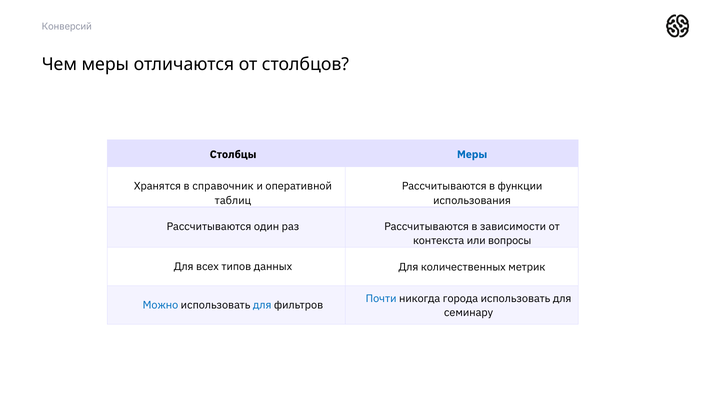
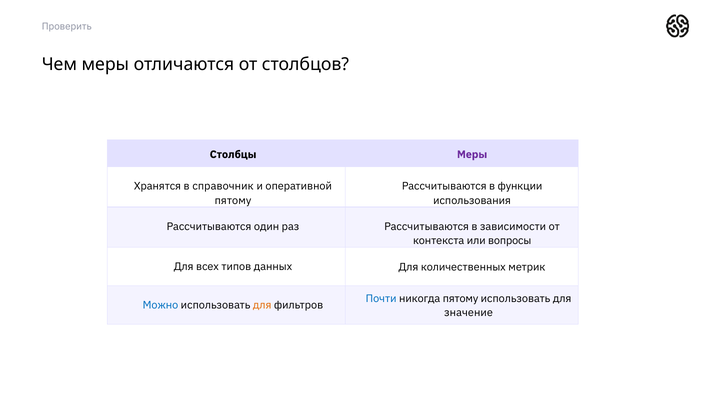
Конверсий: Конверсий -> Проверить
Меры at (472, 154) colour: blue -> purple
таблиц at (233, 200): таблиц -> пятому
никогда города: города -> пятому
для at (262, 305) colour: blue -> orange
семинару: семинару -> значение
